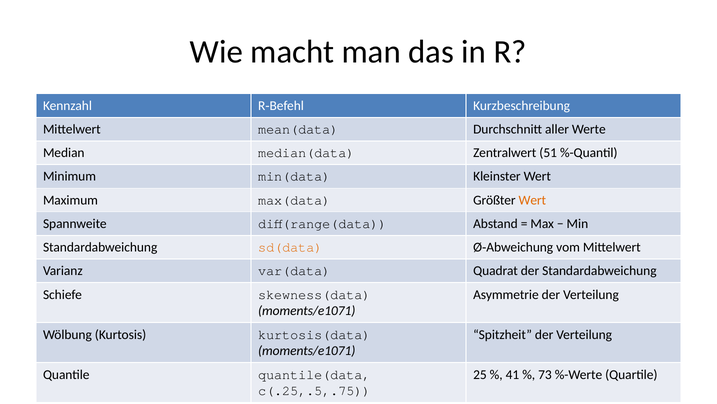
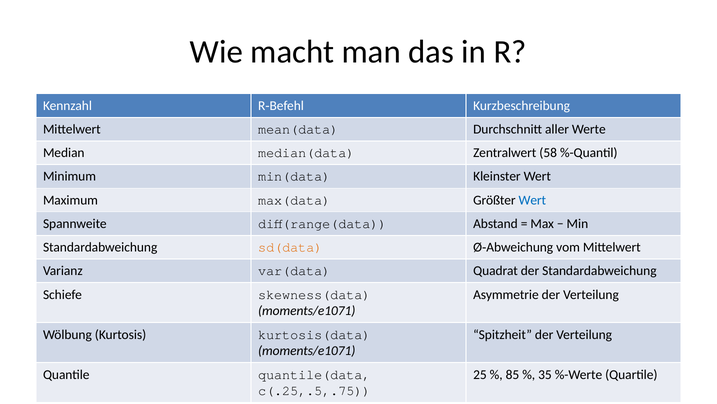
51: 51 -> 58
Wert at (532, 200) colour: orange -> blue
41: 41 -> 85
73: 73 -> 35
